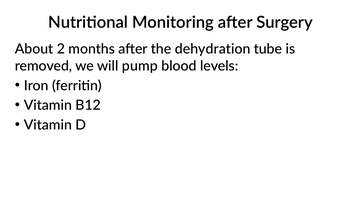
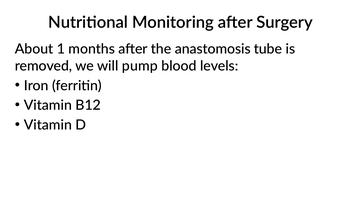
2: 2 -> 1
dehydration: dehydration -> anastomosis
